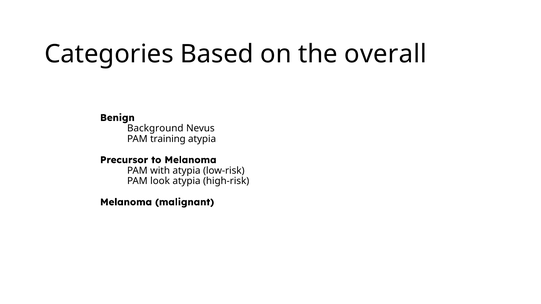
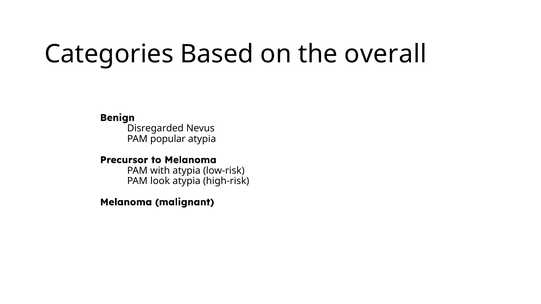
Background: Background -> Disregarded
training: training -> popular
